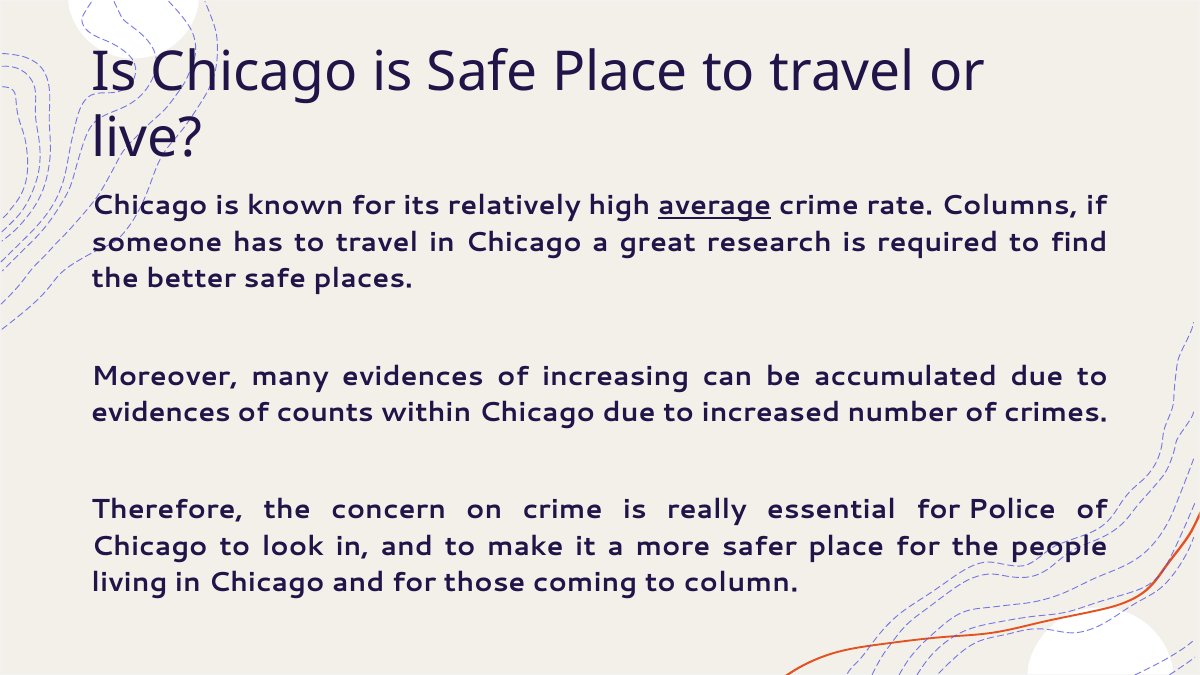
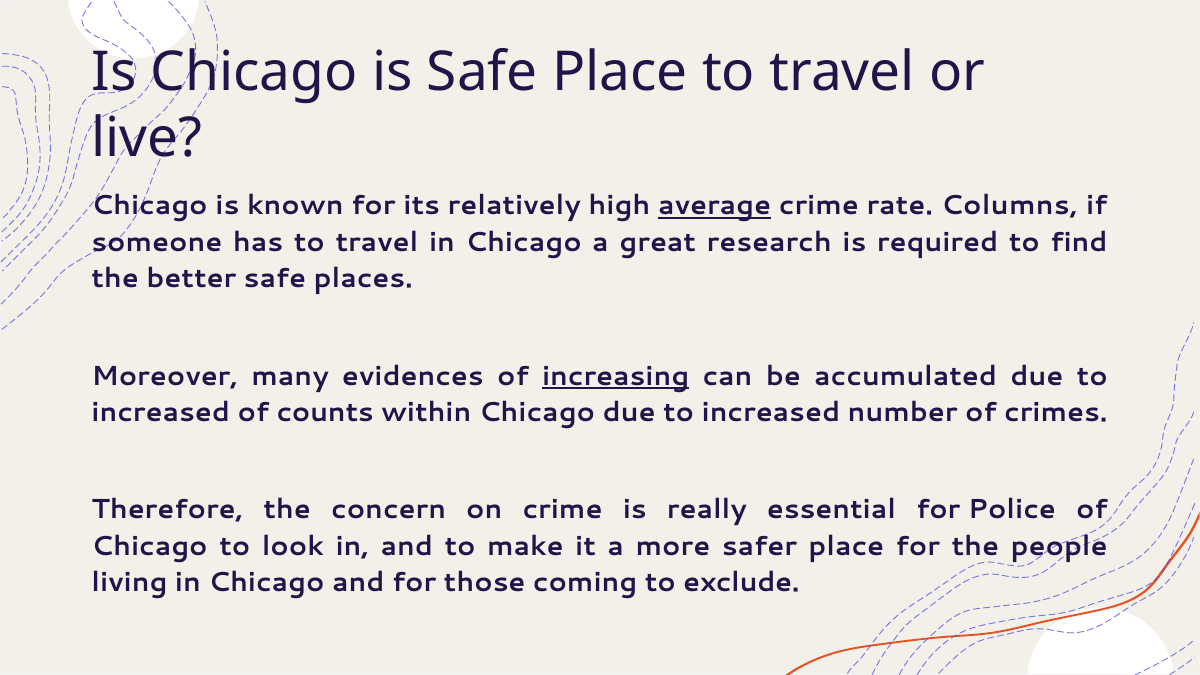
increasing underline: none -> present
evidences at (161, 412): evidences -> increased
column: column -> exclude
